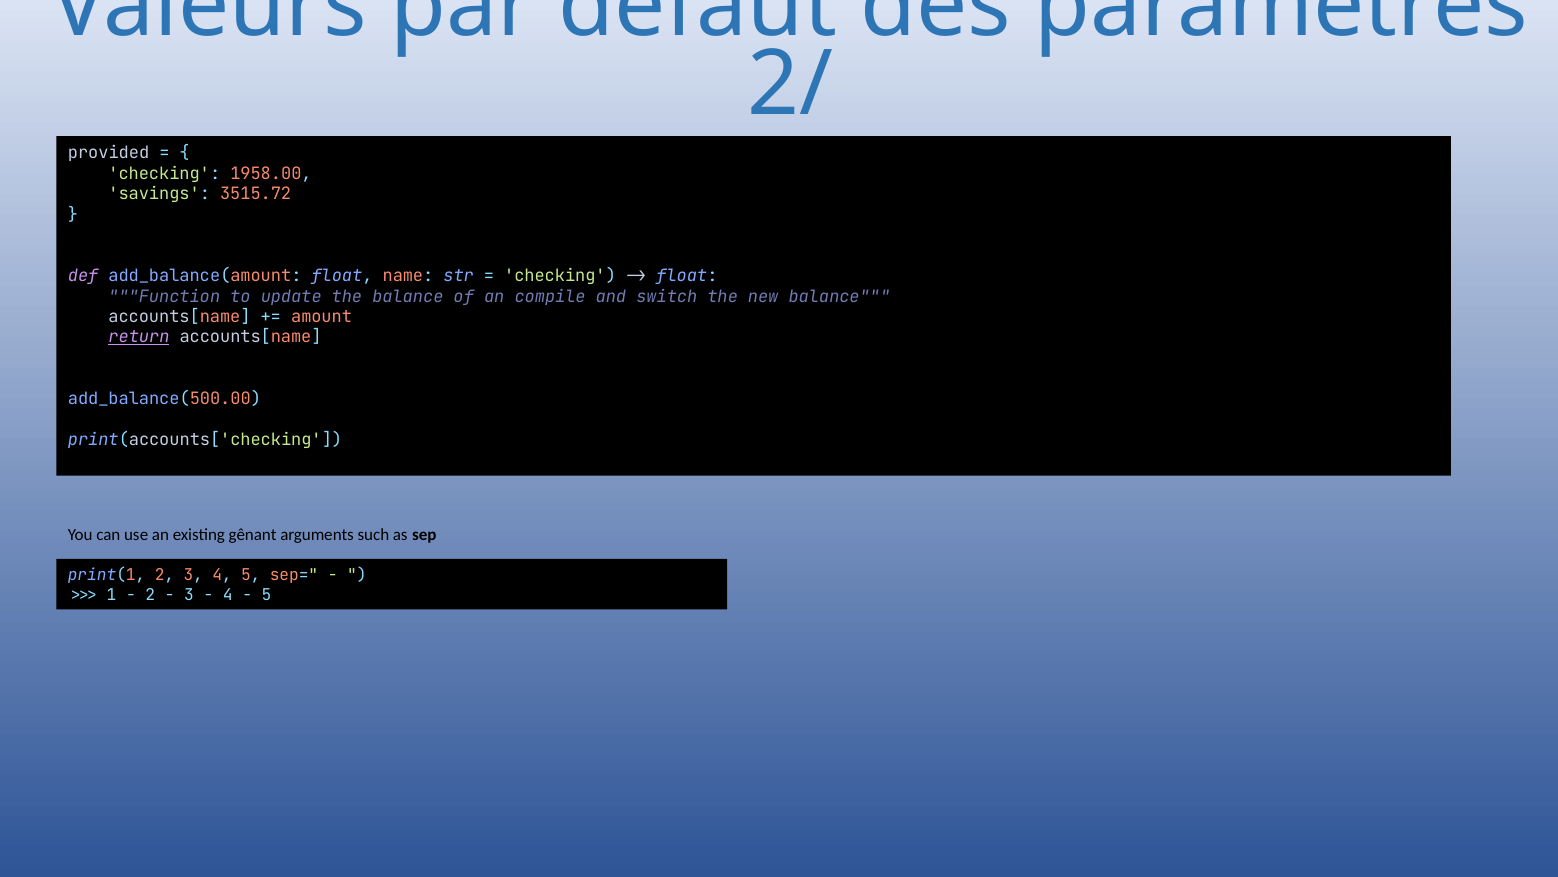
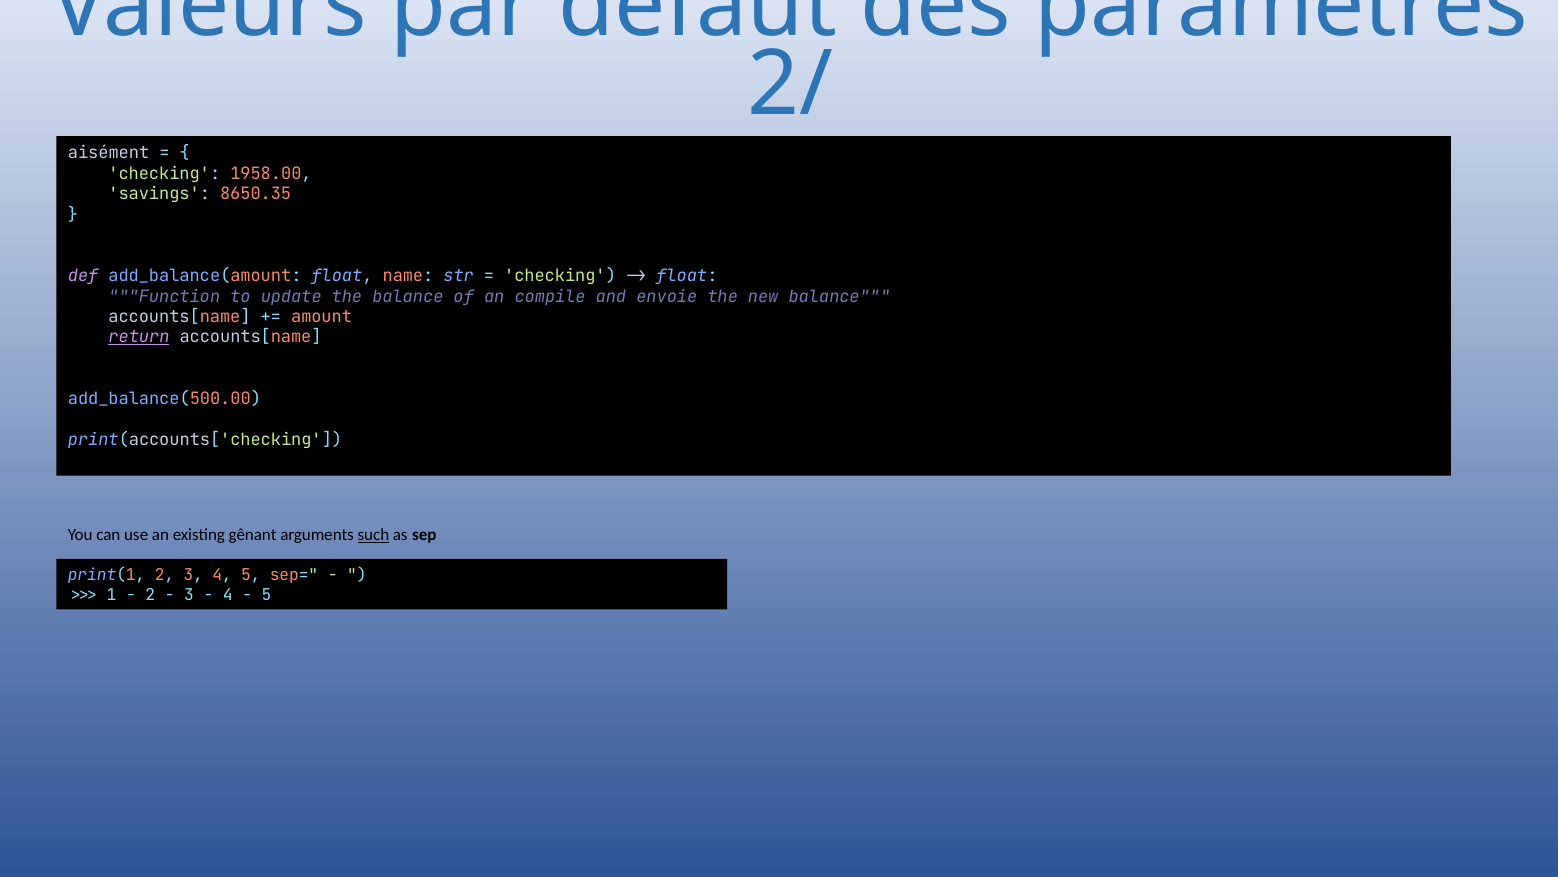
provided: provided -> aisément
3515.72: 3515.72 -> 8650.35
switch: switch -> envoie
such underline: none -> present
